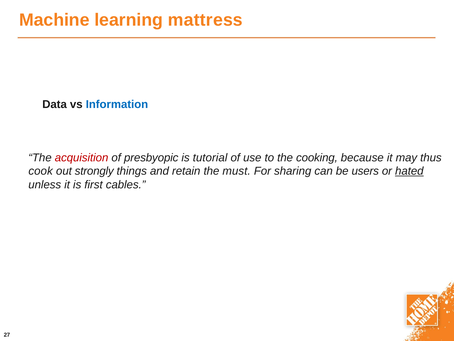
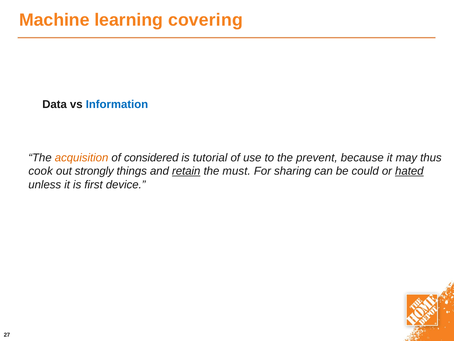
mattress: mattress -> covering
acquisition colour: red -> orange
presbyopic: presbyopic -> considered
cooking: cooking -> prevent
retain underline: none -> present
users: users -> could
cables: cables -> device
